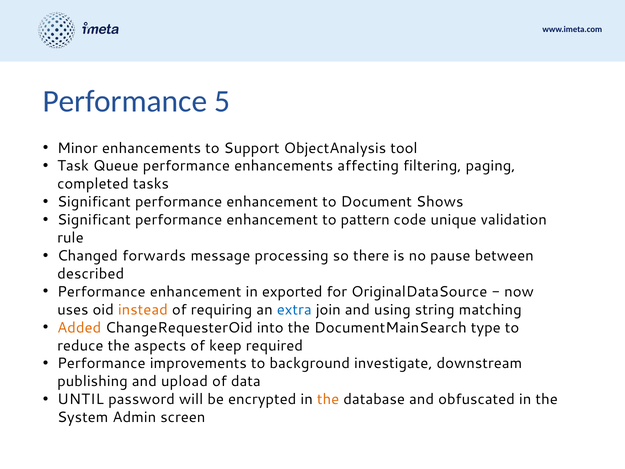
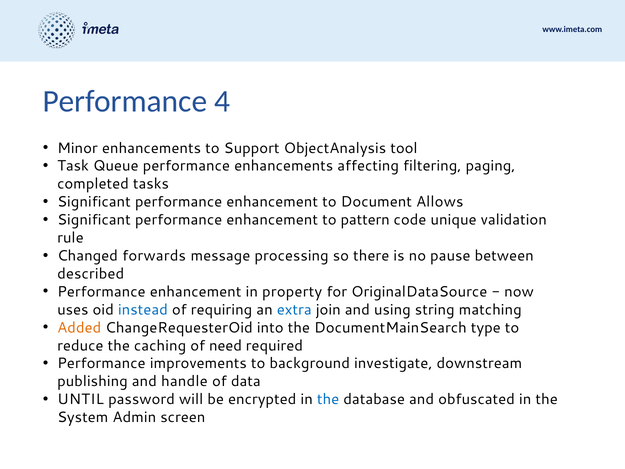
5: 5 -> 4
Shows: Shows -> Allows
exported: exported -> property
instead colour: orange -> blue
aspects: aspects -> caching
keep: keep -> need
upload: upload -> handle
the at (328, 399) colour: orange -> blue
